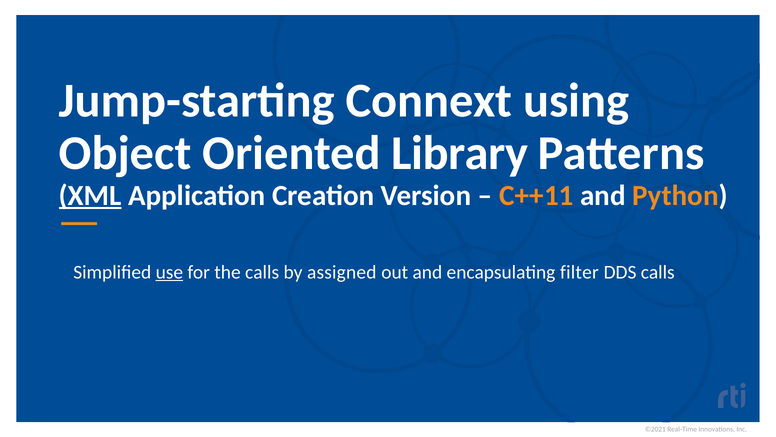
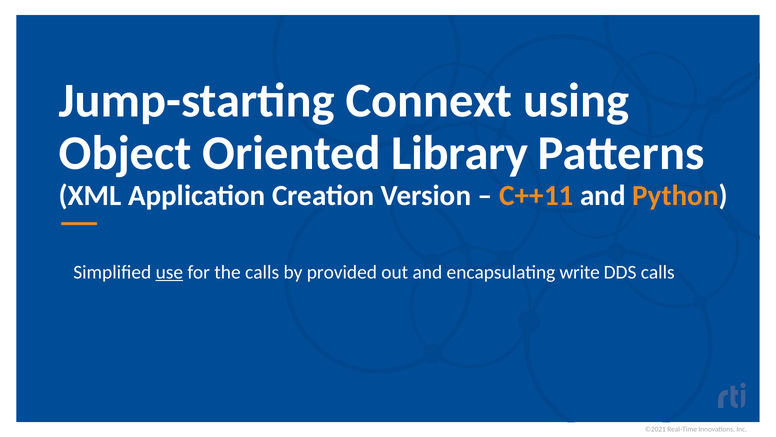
XML underline: present -> none
assigned: assigned -> provided
filter: filter -> write
